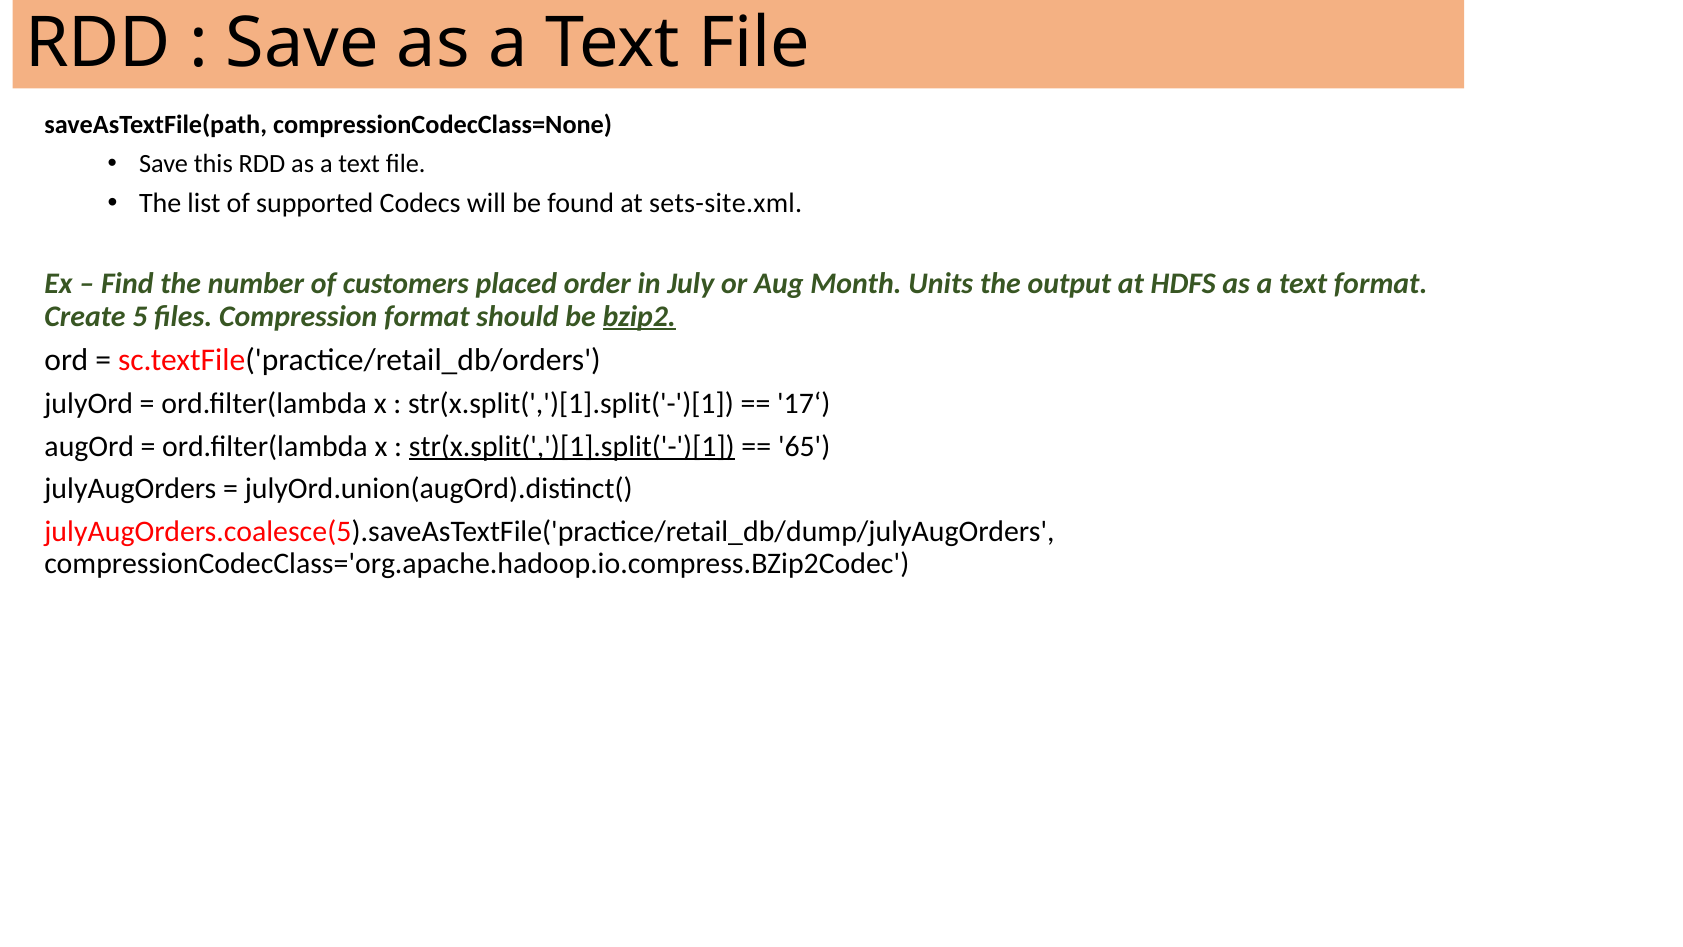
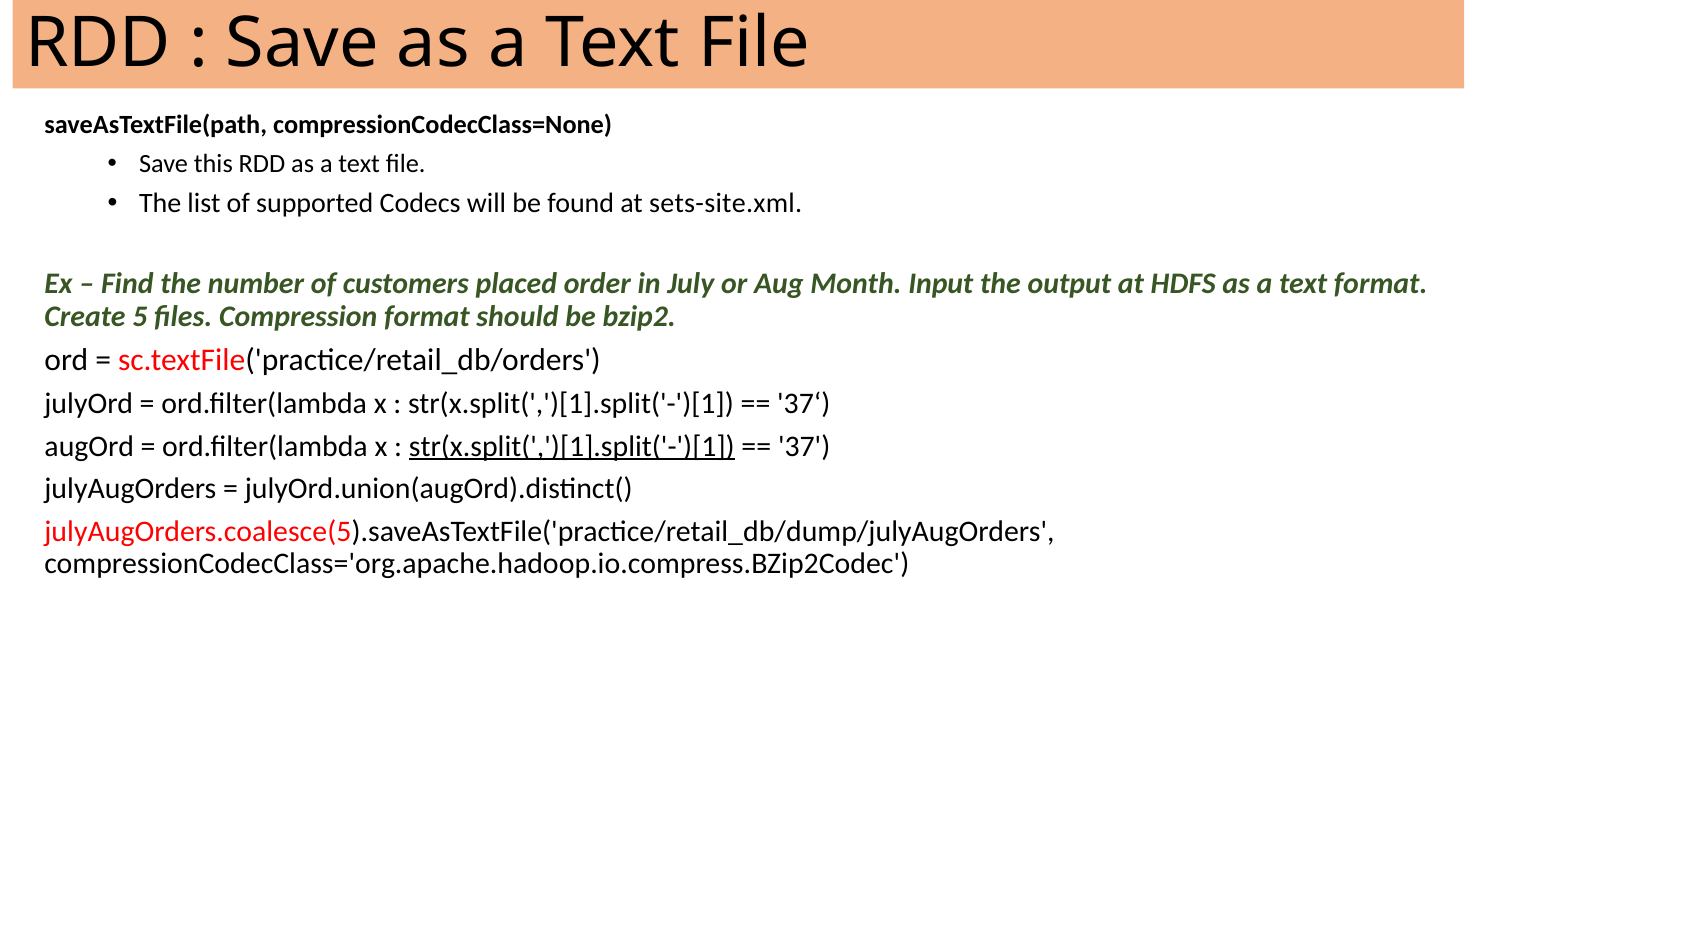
Units: Units -> Input
bzip2 underline: present -> none
17‘: 17‘ -> 37‘
65: 65 -> 37
